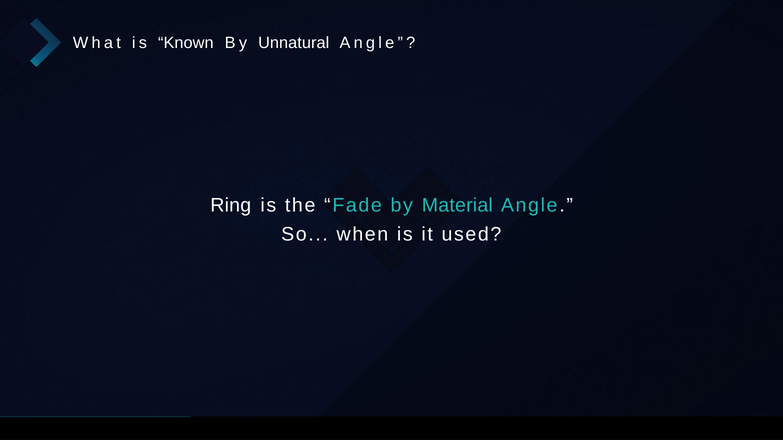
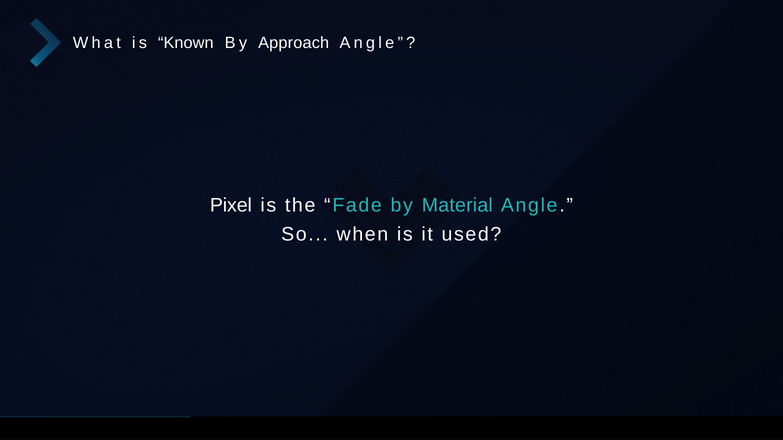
Unnatural: Unnatural -> Approach
Ring: Ring -> Pixel
